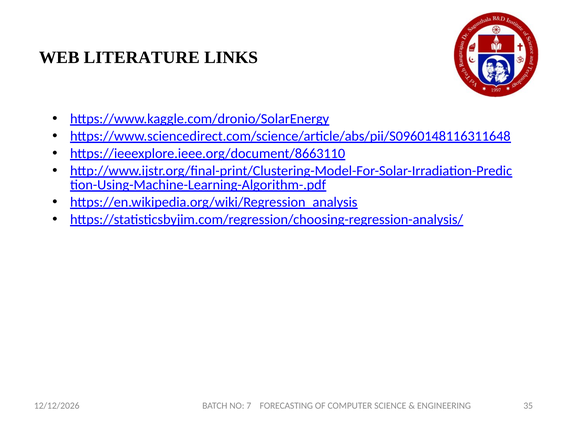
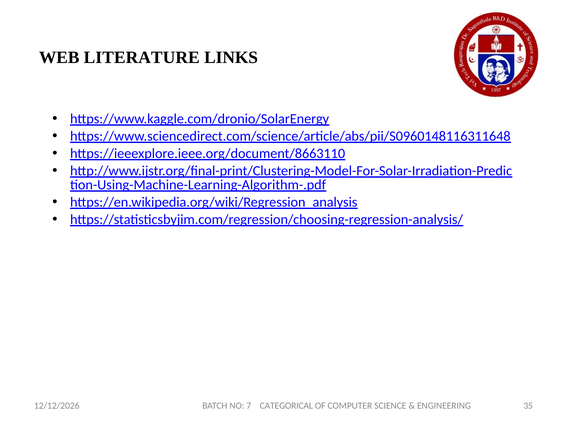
FORECASTING: FORECASTING -> CATEGORICAL
